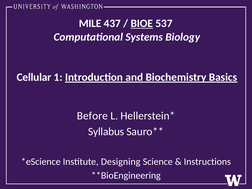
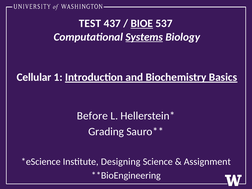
MILE: MILE -> TEST
Systems underline: none -> present
Syllabus: Syllabus -> Grading
Instructions: Instructions -> Assignment
